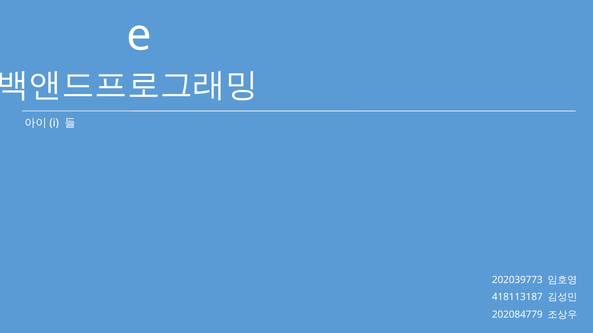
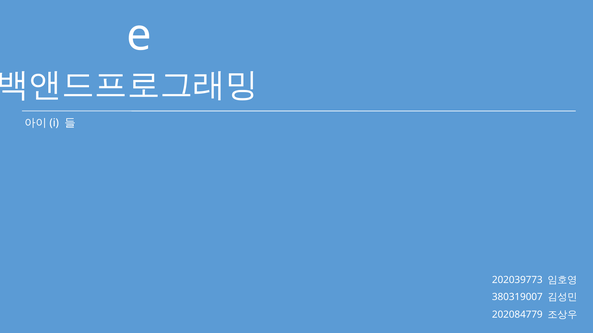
418113187: 418113187 -> 380319007
